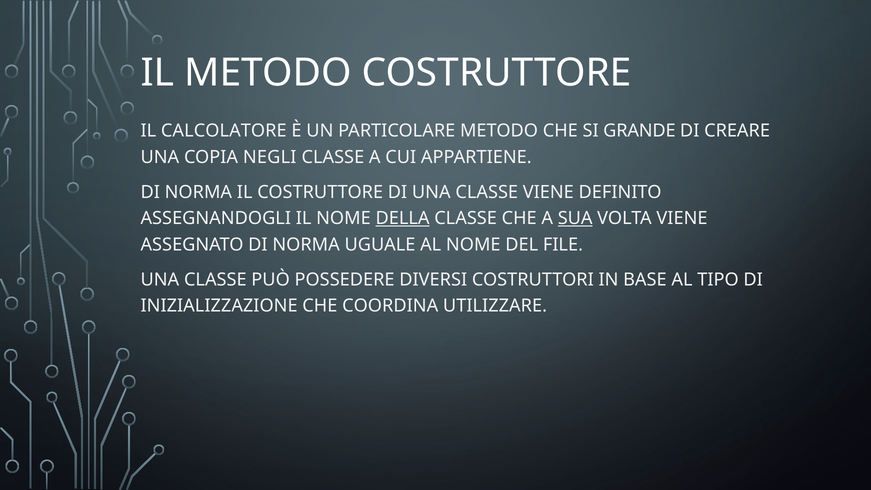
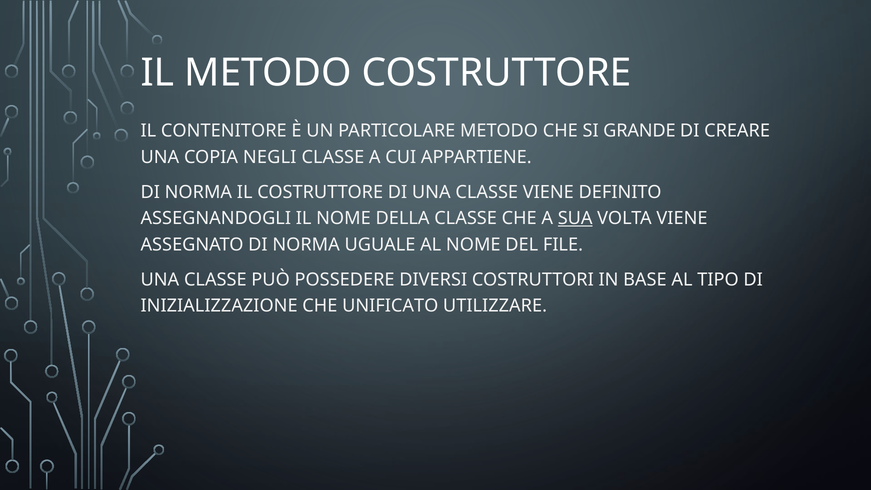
CALCOLATORE: CALCOLATORE -> CONTENITORE
DELLA underline: present -> none
COORDINA: COORDINA -> UNIFICATO
